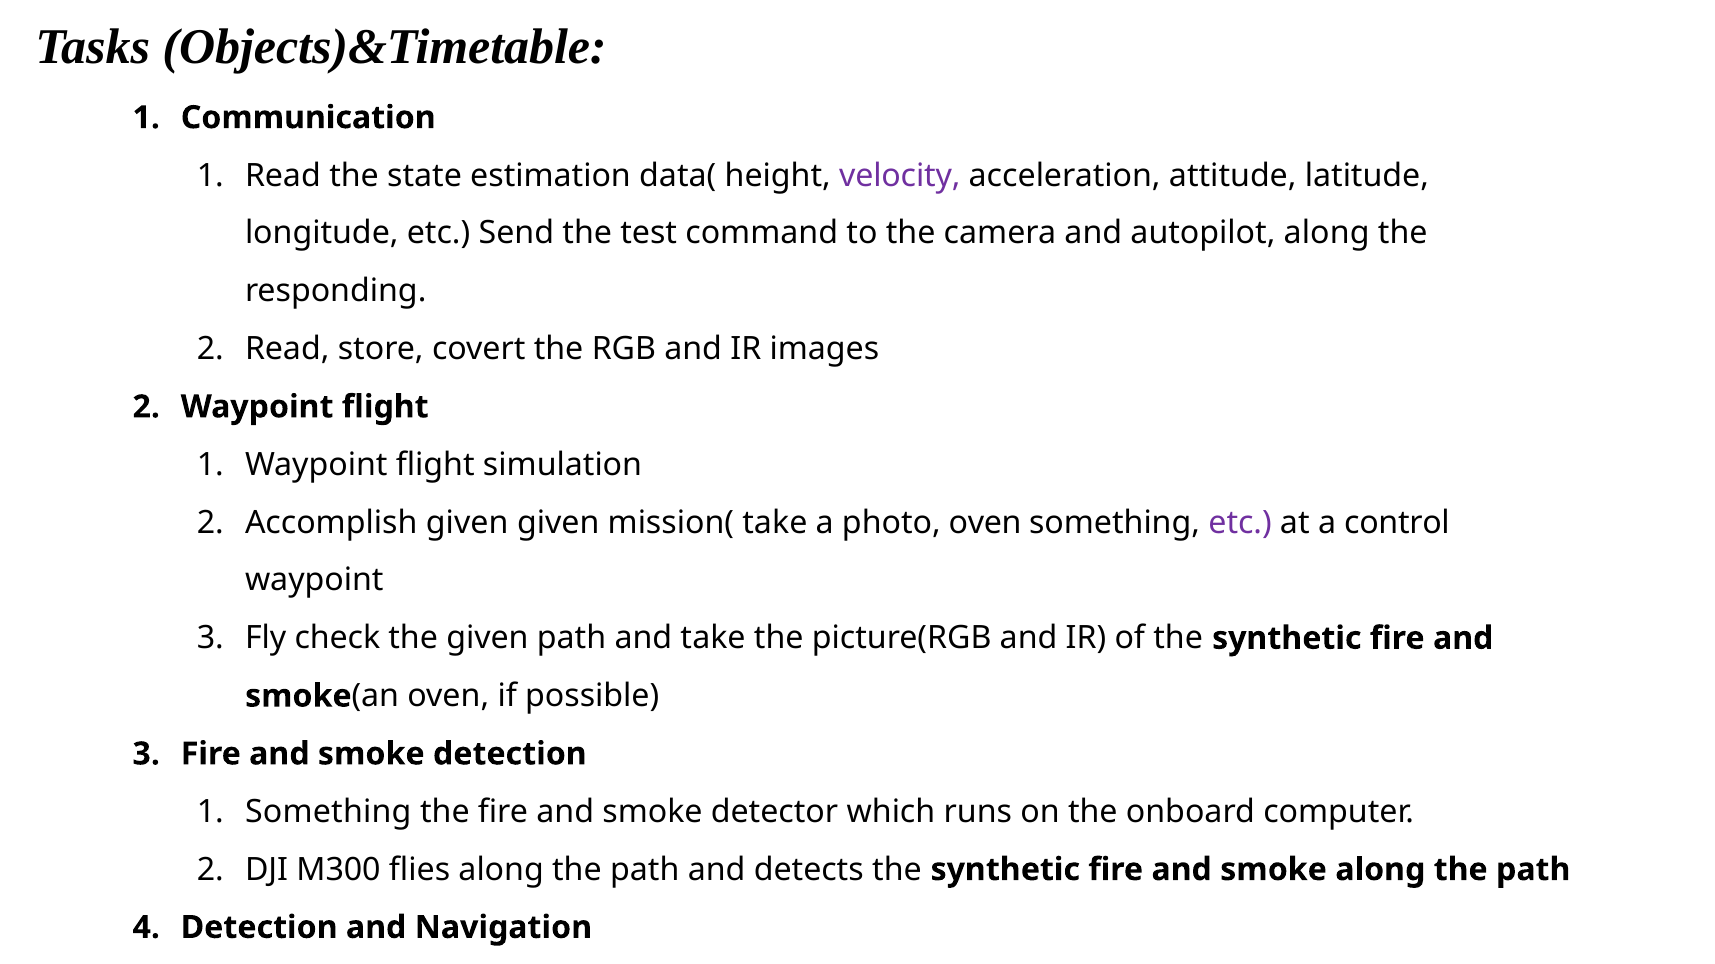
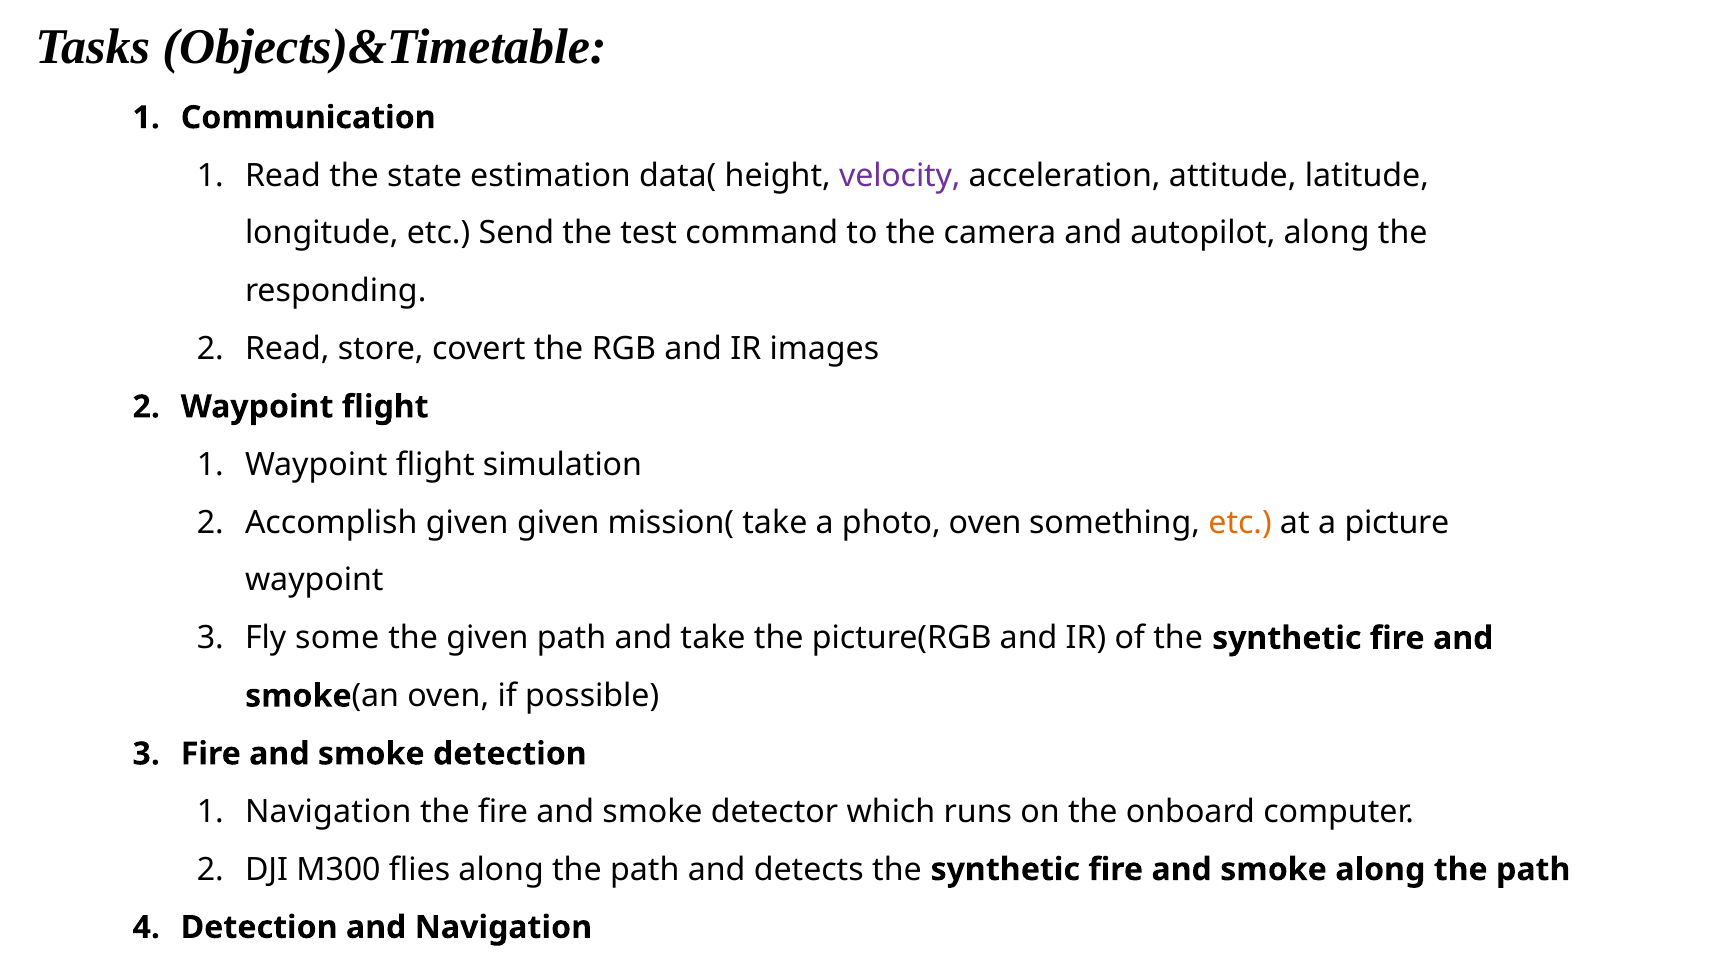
etc at (1240, 523) colour: purple -> orange
a control: control -> picture
Fly check: check -> some
Something at (328, 812): Something -> Navigation
